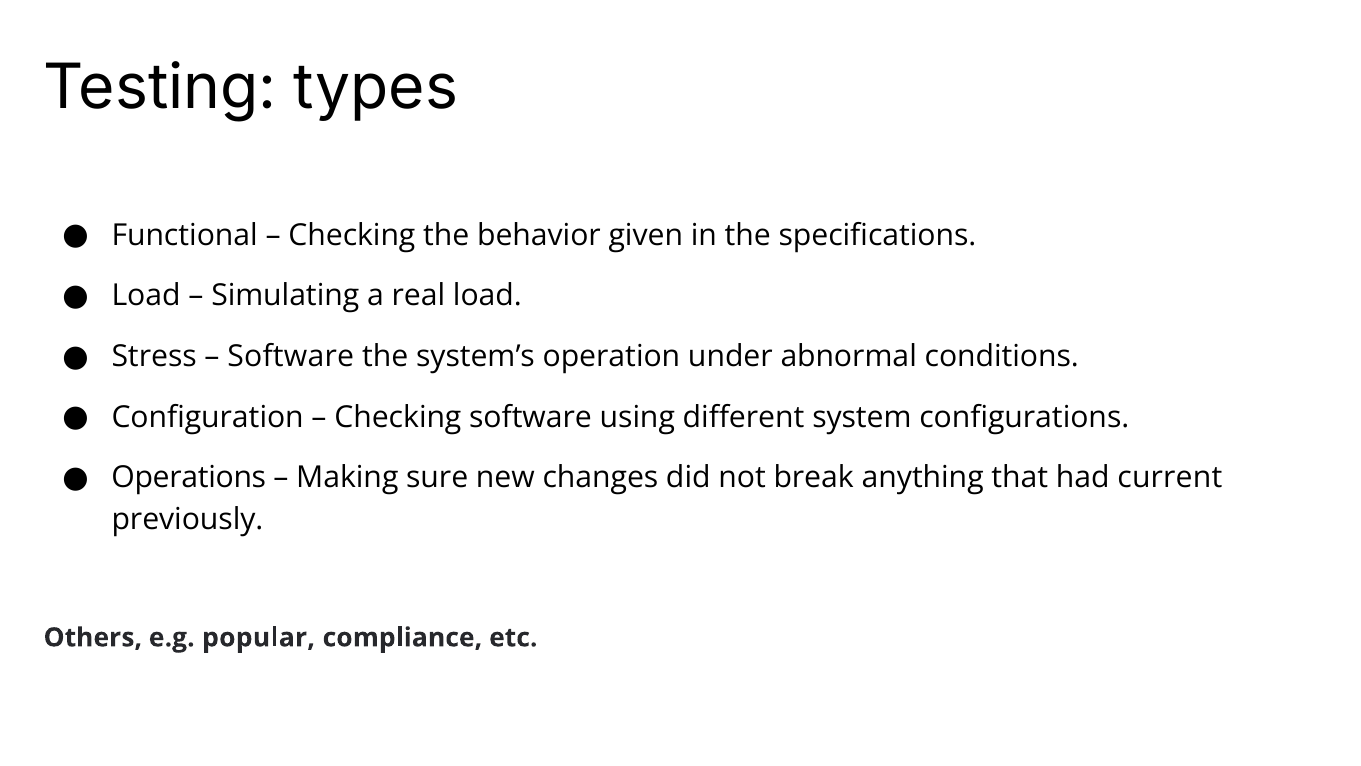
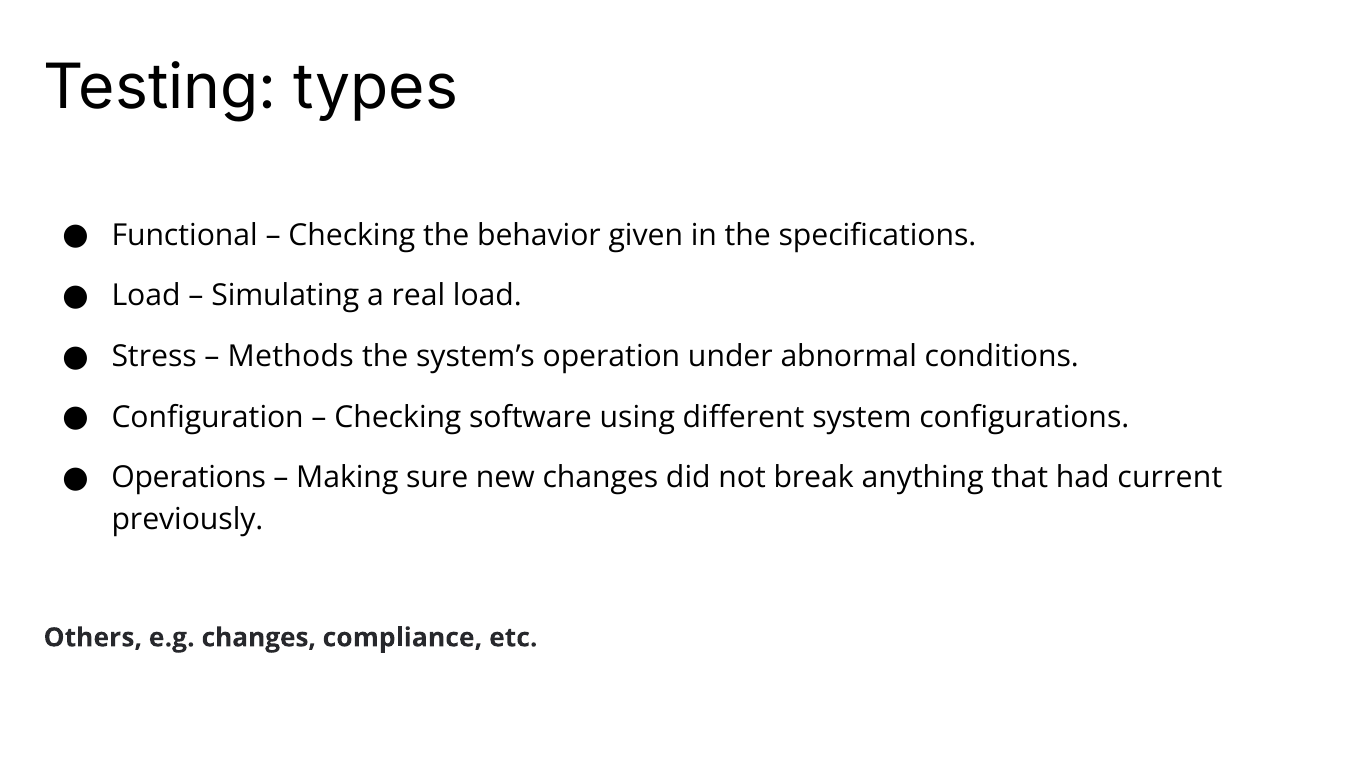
Software at (291, 356): Software -> Methods
e.g popular: popular -> changes
